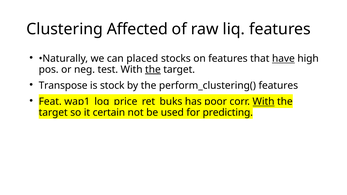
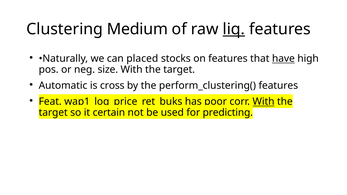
Affected: Affected -> Medium
liq underline: none -> present
test: test -> size
the at (153, 70) underline: present -> none
Transpose: Transpose -> Automatic
stock: stock -> cross
